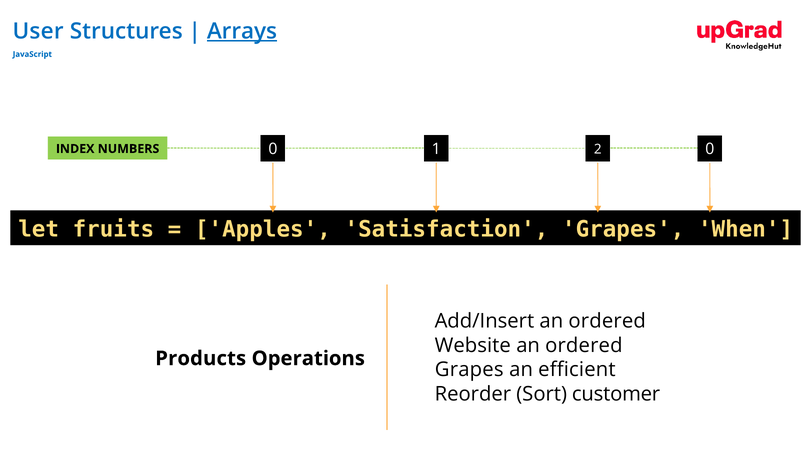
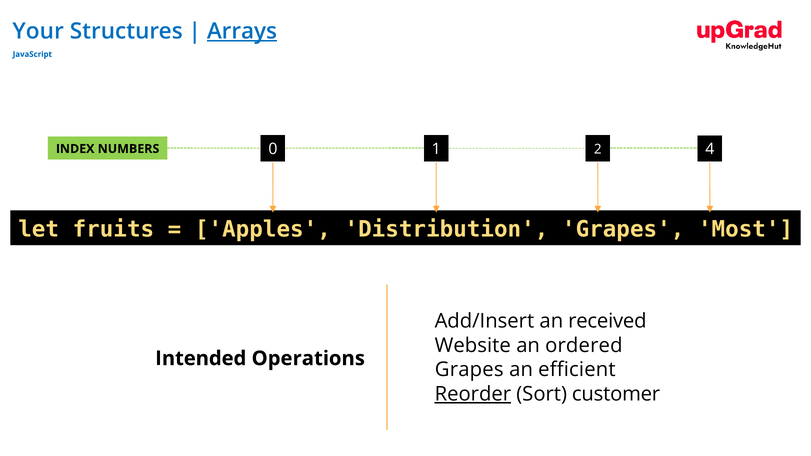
User: User -> Your
0 at (710, 149): 0 -> 4
Satisfaction: Satisfaction -> Distribution
When: When -> Most
Add/Insert an ordered: ordered -> received
Products: Products -> Intended
Reorder underline: none -> present
